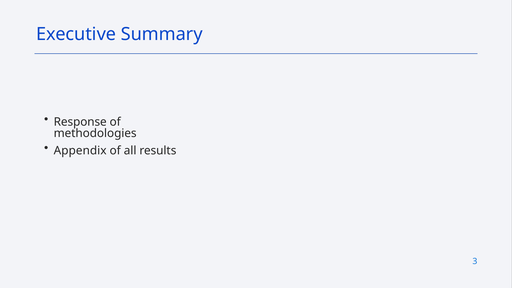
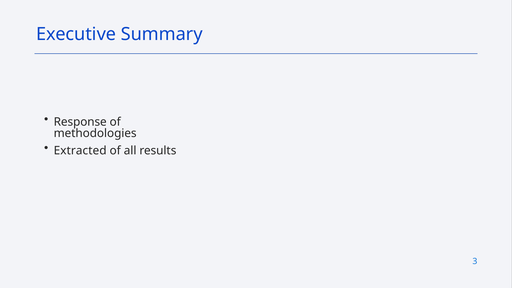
Appendix: Appendix -> Extracted
